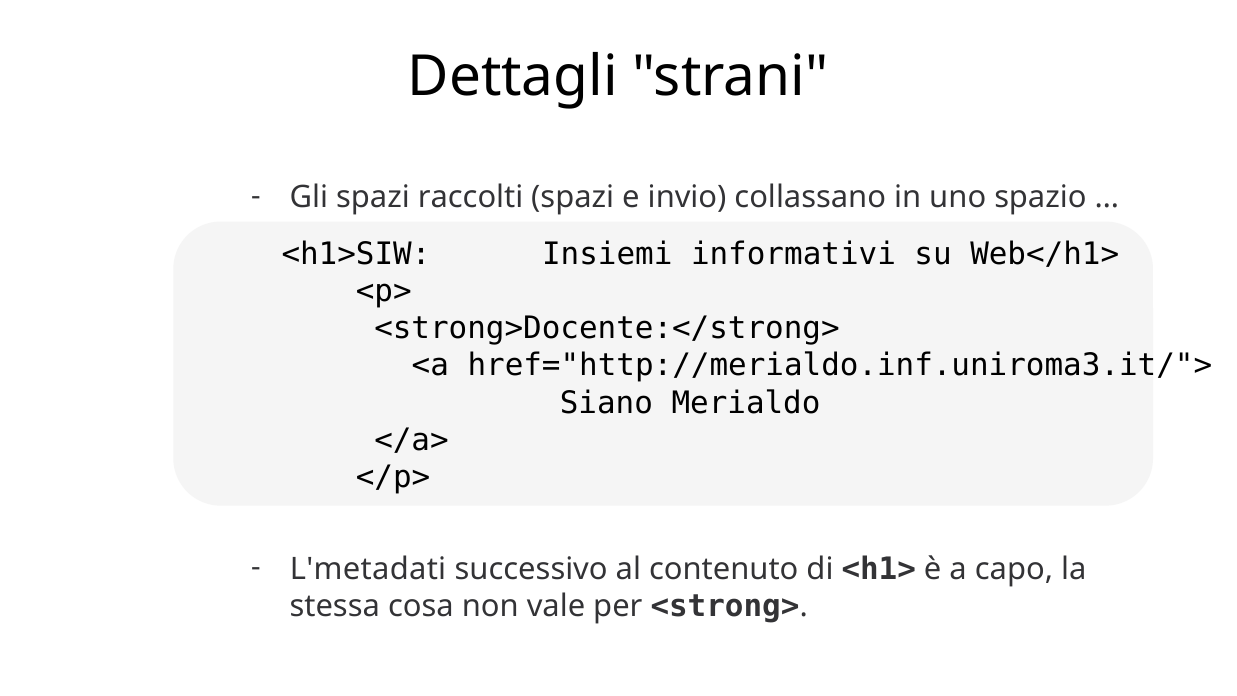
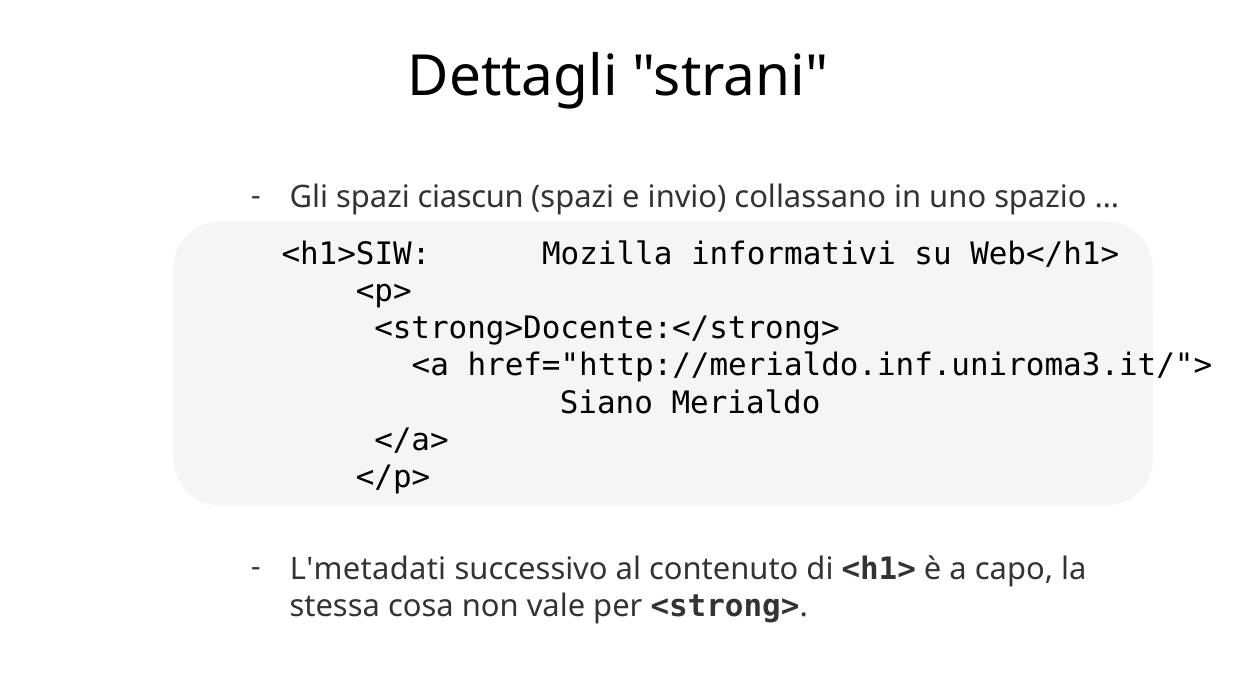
raccolti: raccolti -> ciascun
Insiemi: Insiemi -> Mozilla
